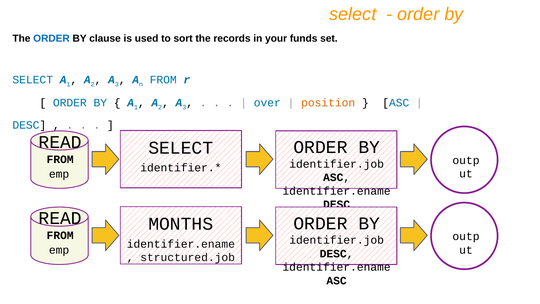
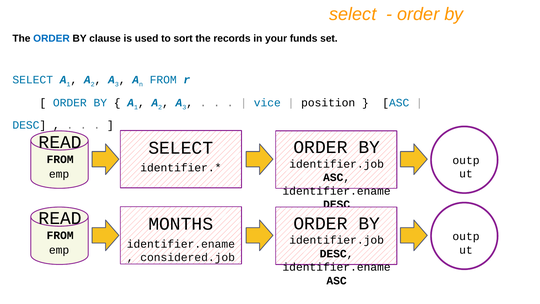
over: over -> vice
position colour: orange -> black
structured.job: structured.job -> considered.job
